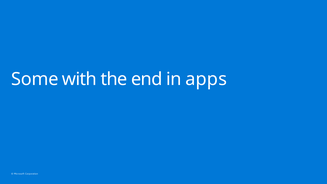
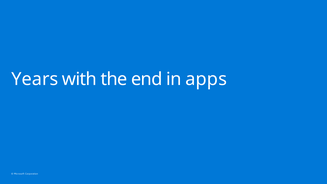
Some: Some -> Years
